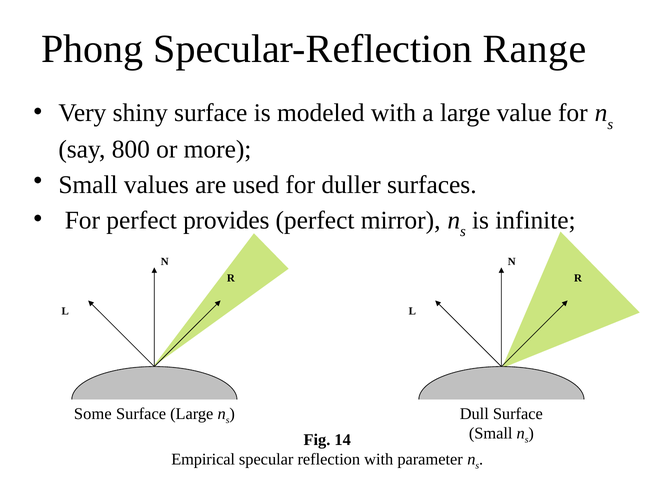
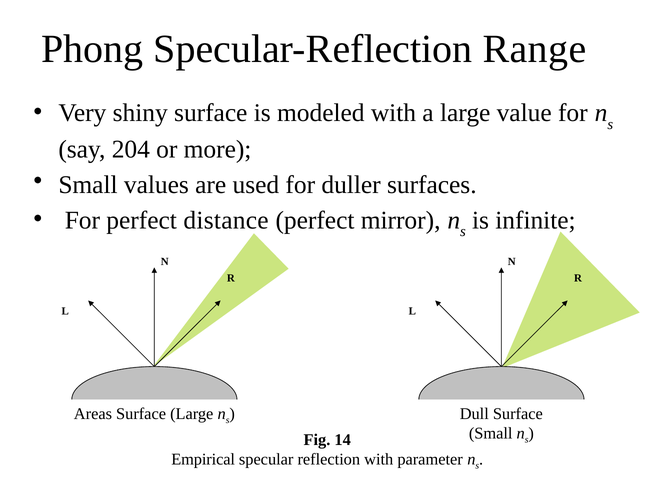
800: 800 -> 204
provides: provides -> distance
Some: Some -> Areas
